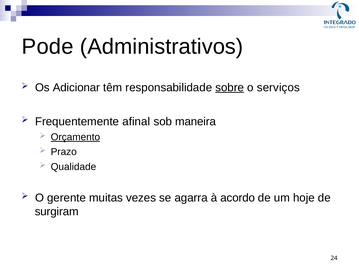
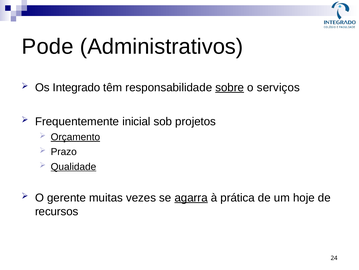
Adicionar: Adicionar -> Integrado
afinal: afinal -> inicial
maneira: maneira -> projetos
Qualidade underline: none -> present
agarra underline: none -> present
acordo: acordo -> prática
surgiram: surgiram -> recursos
